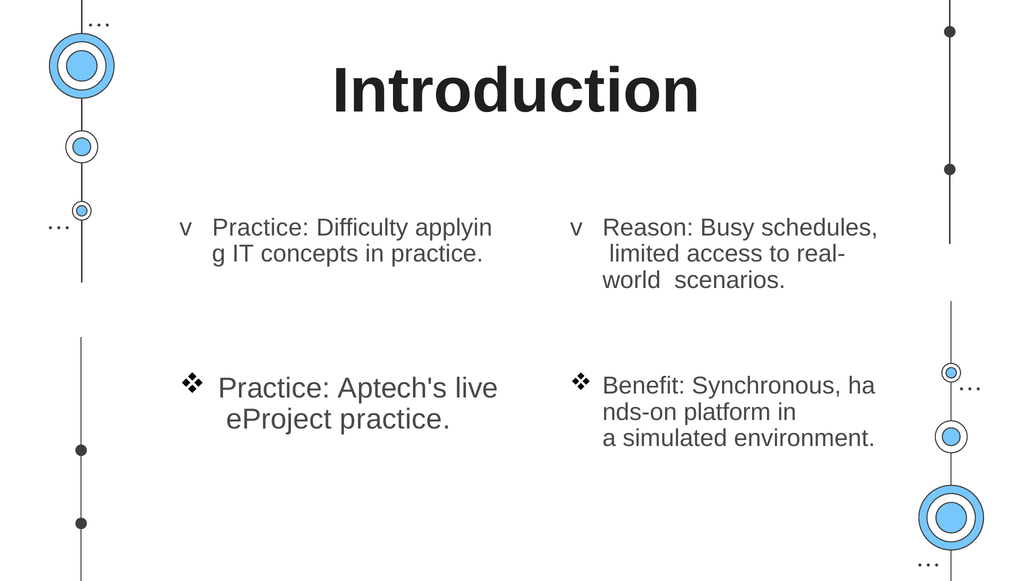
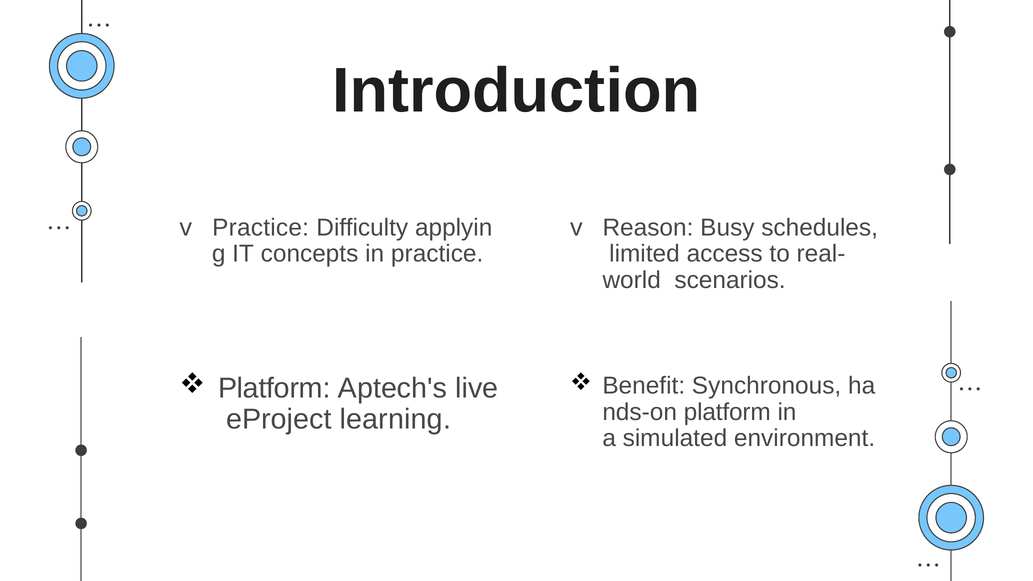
Practice at (274, 388): Practice -> Platform
eProject practice: practice -> learning
